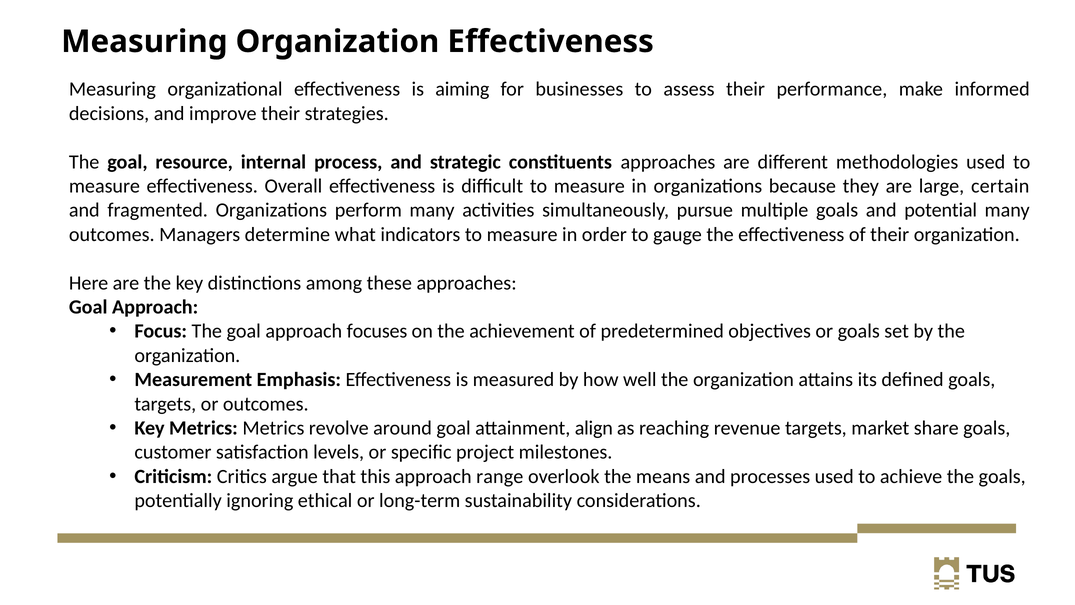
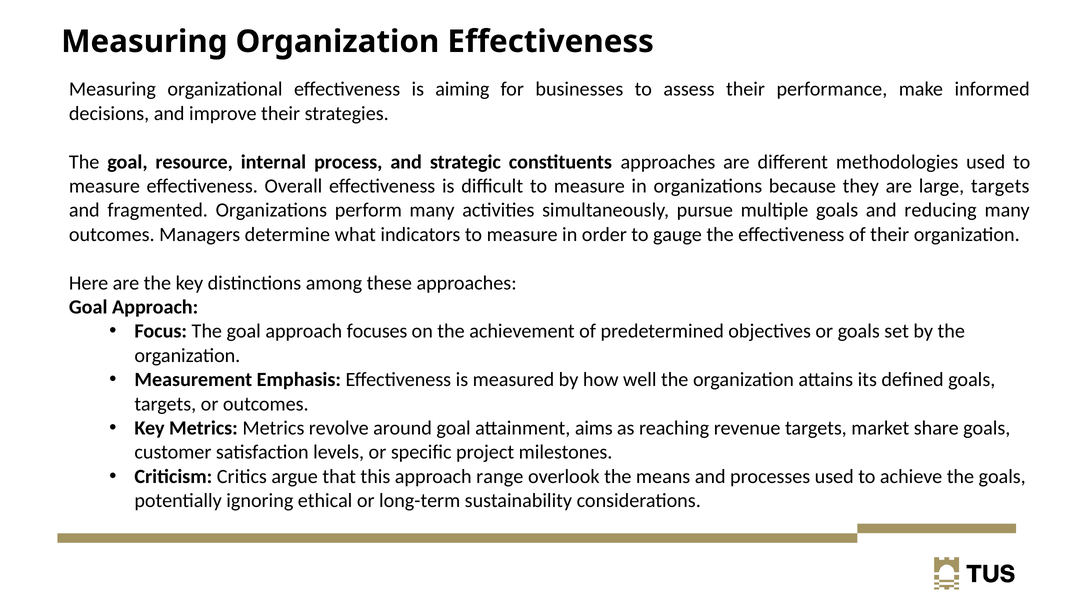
large certain: certain -> targets
potential: potential -> reducing
align: align -> aims
